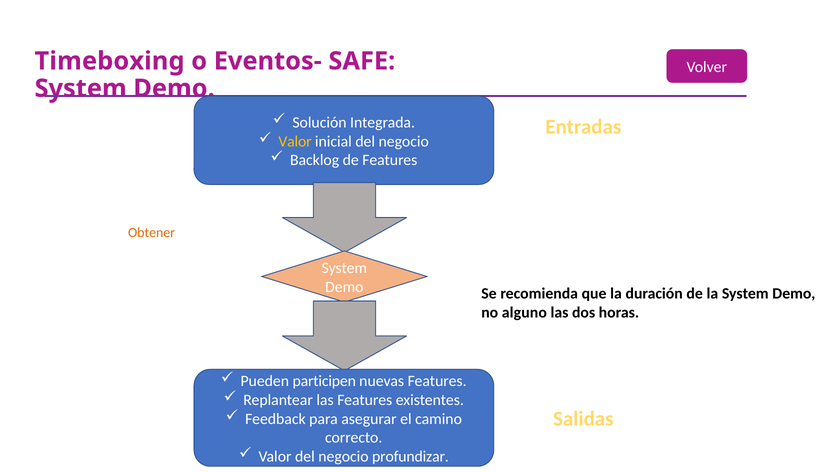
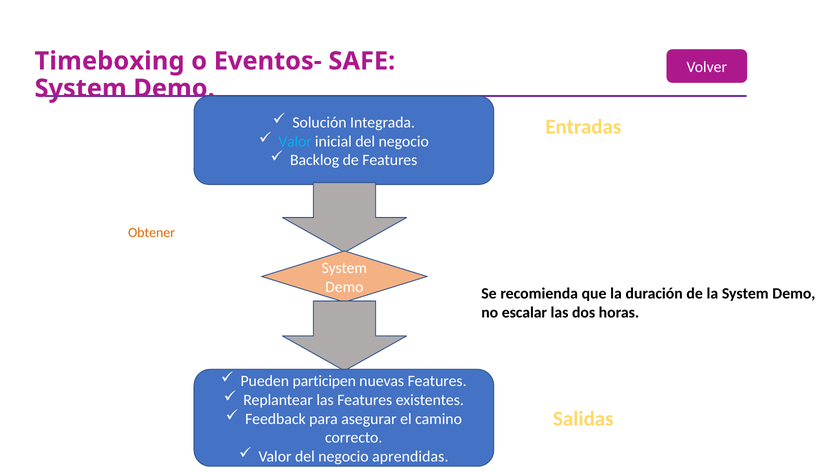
Valor at (295, 142) colour: yellow -> light blue
alguno: alguno -> escalar
profundizar: profundizar -> aprendidas
